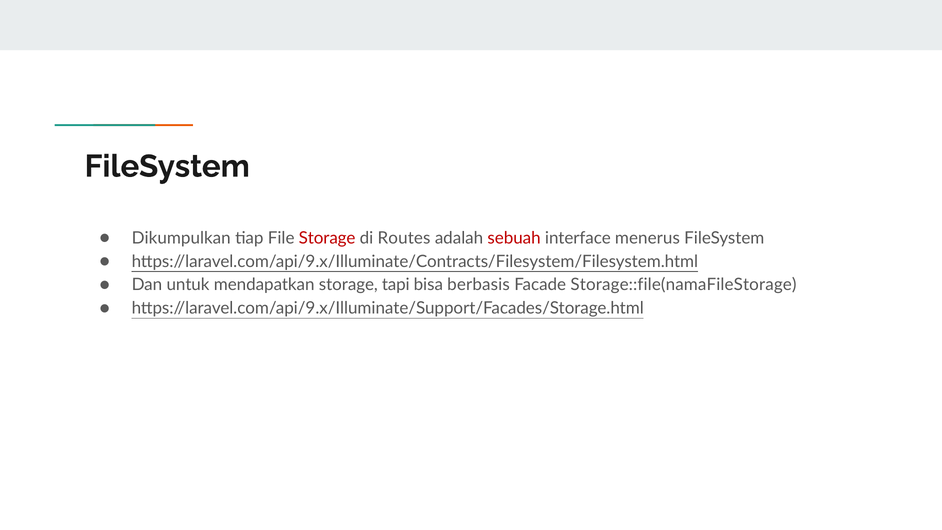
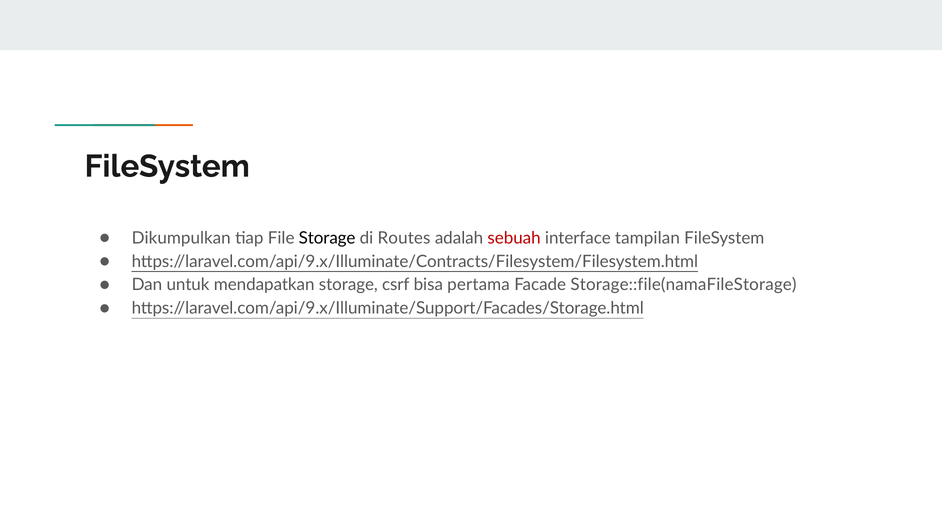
Storage at (327, 238) colour: red -> black
menerus: menerus -> tampilan
tapi: tapi -> csrf
berbasis: berbasis -> pertama
